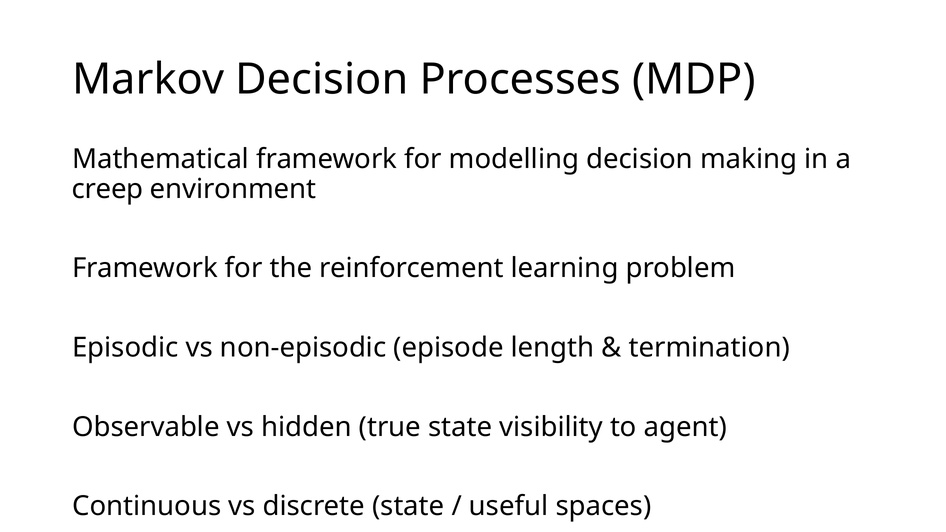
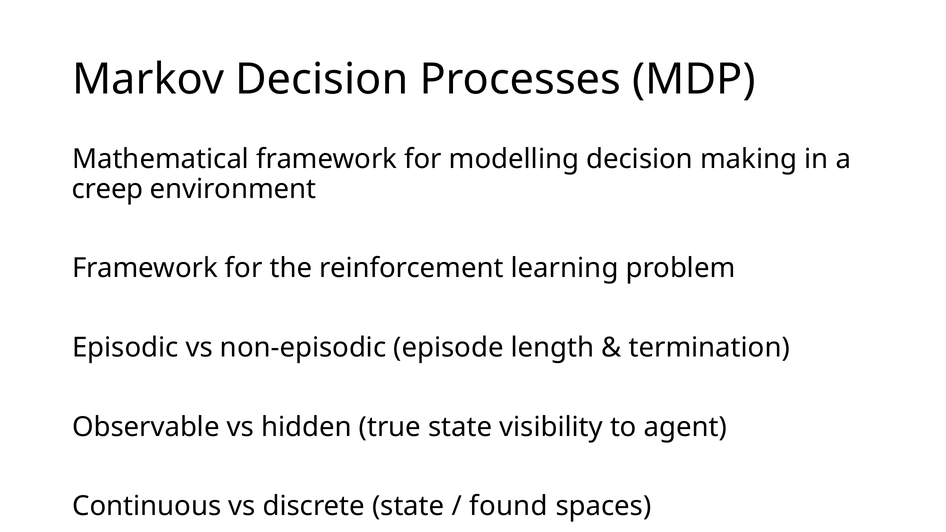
useful: useful -> found
